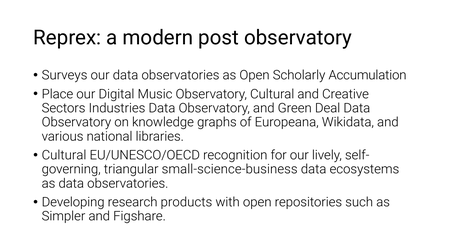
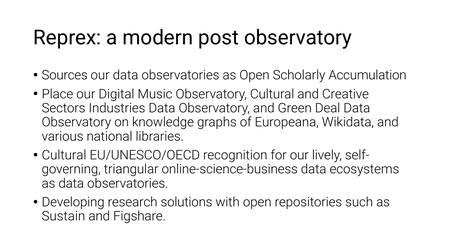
Surveys: Surveys -> Sources
small-science-business: small-science-business -> online-science-business
products: products -> solutions
Simpler: Simpler -> Sustain
